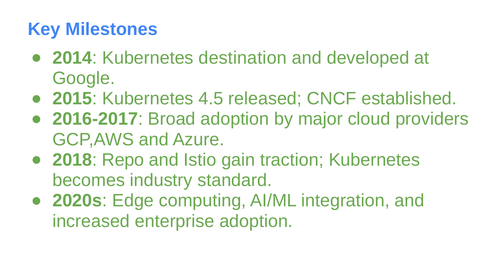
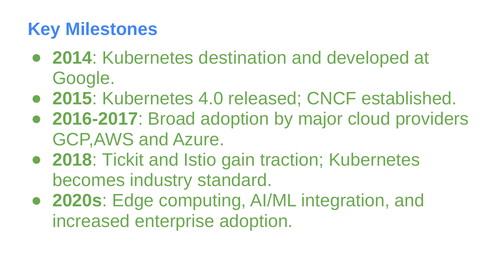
4.5: 4.5 -> 4.0
Repo: Repo -> Tickit
